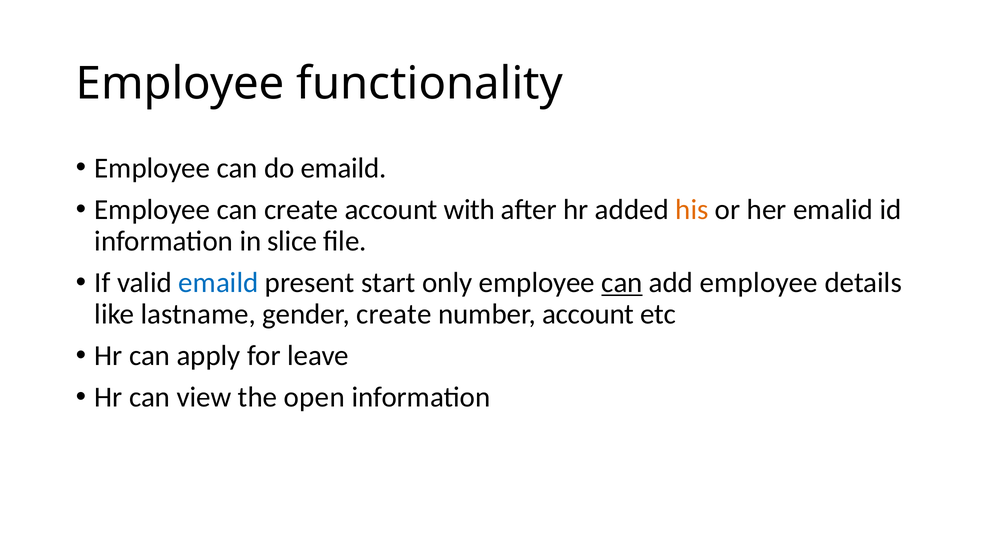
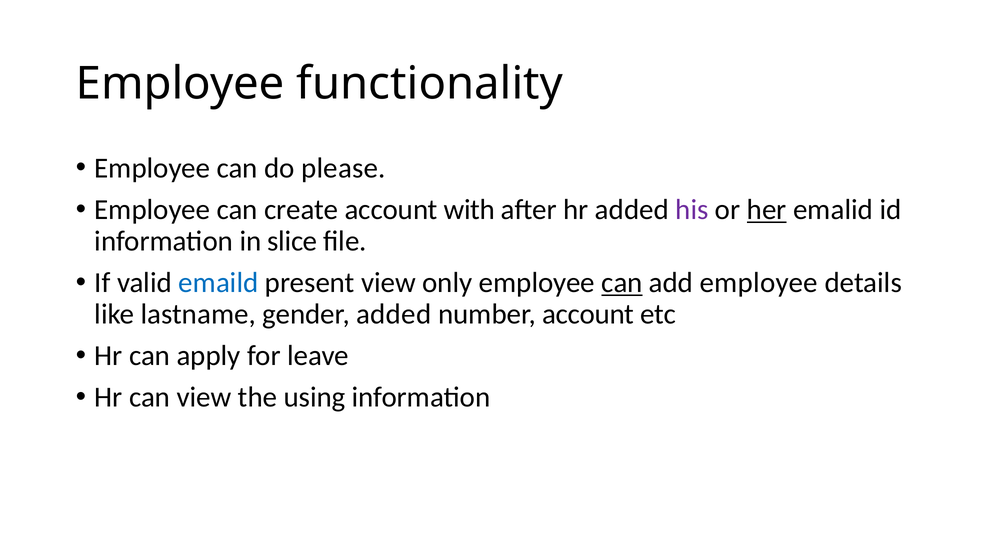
do emaild: emaild -> please
his colour: orange -> purple
her underline: none -> present
present start: start -> view
gender create: create -> added
open: open -> using
